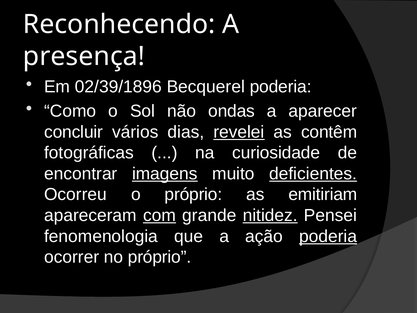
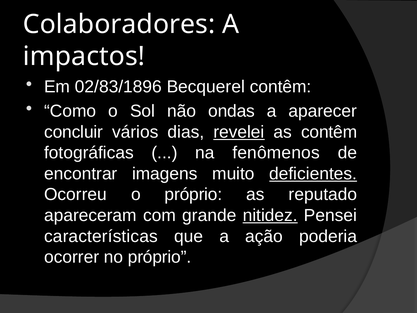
Reconhecendo: Reconhecendo -> Colaboradores
presença: presença -> impactos
02/39/1896: 02/39/1896 -> 02/83/1896
Becquerel poderia: poderia -> contêm
curiosidade: curiosidade -> fenômenos
imagens underline: present -> none
emitiriam: emitiriam -> reputado
com underline: present -> none
fenomenologia: fenomenologia -> características
poderia at (328, 236) underline: present -> none
